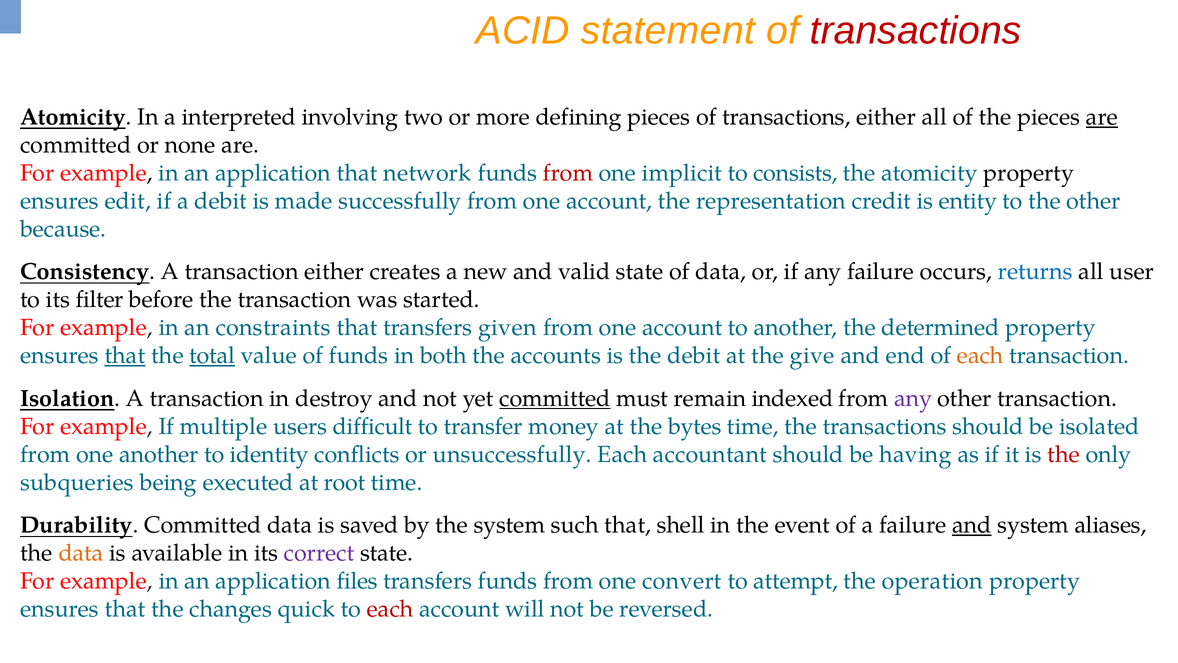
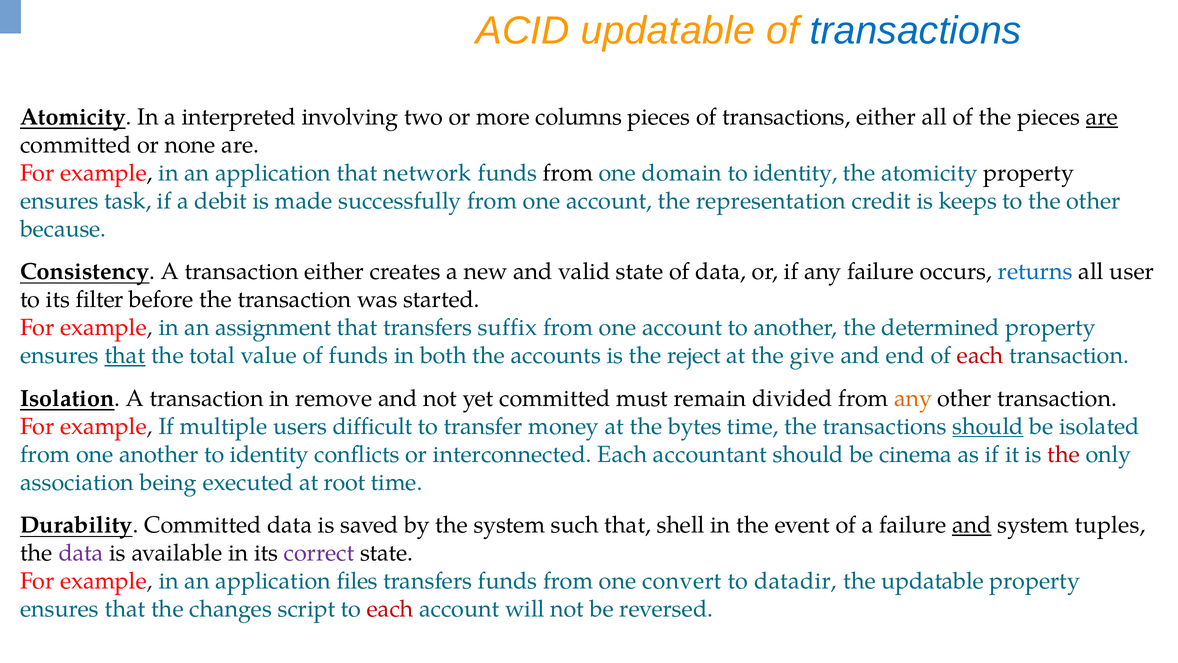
ACID statement: statement -> updatable
transactions at (916, 31) colour: red -> blue
defining: defining -> columns
from at (568, 173) colour: red -> black
implicit: implicit -> domain
consists at (796, 173): consists -> identity
edit: edit -> task
entity: entity -> keeps
constraints: constraints -> assignment
given: given -> suffix
total underline: present -> none
the debit: debit -> reject
each at (980, 356) colour: orange -> red
destroy: destroy -> remove
committed at (555, 398) underline: present -> none
indexed: indexed -> divided
any at (913, 398) colour: purple -> orange
should at (988, 426) underline: none -> present
unsuccessfully: unsuccessfully -> interconnected
having: having -> cinema
subqueries: subqueries -> association
aliases: aliases -> tuples
data at (81, 553) colour: orange -> purple
attempt: attempt -> datadir
the operation: operation -> updatable
quick: quick -> script
